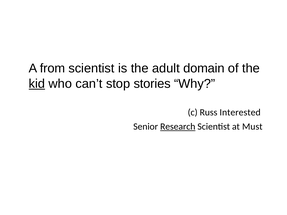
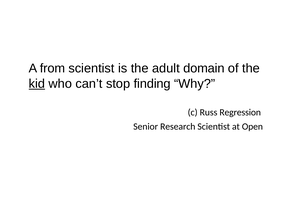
stories: stories -> finding
Interested: Interested -> Regression
Research underline: present -> none
Must: Must -> Open
